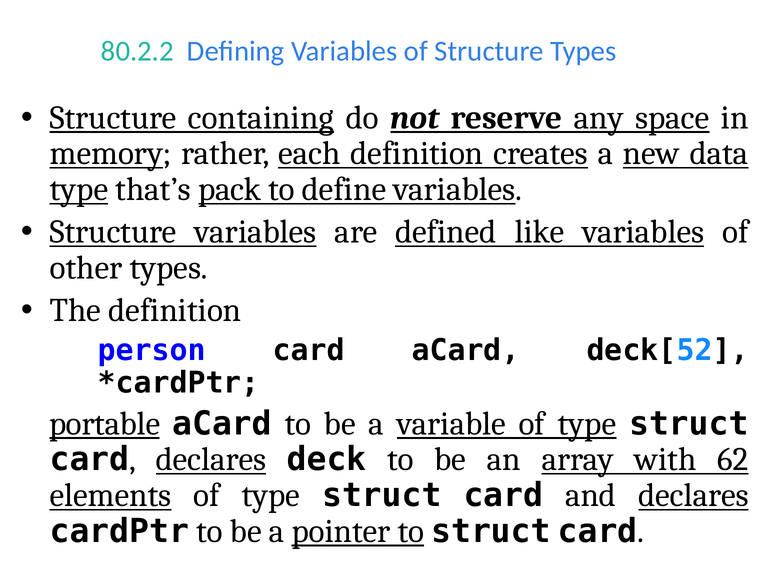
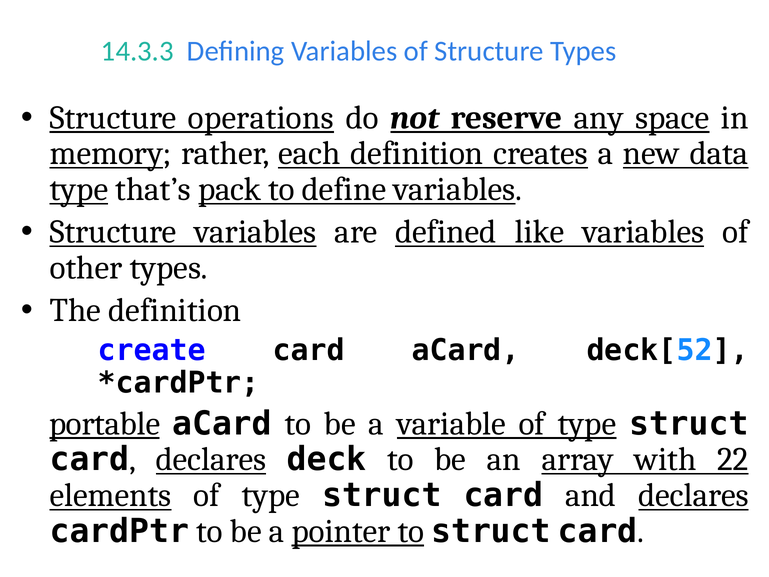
80.2.2: 80.2.2 -> 14.3.3
containing: containing -> operations
person: person -> create
62: 62 -> 22
